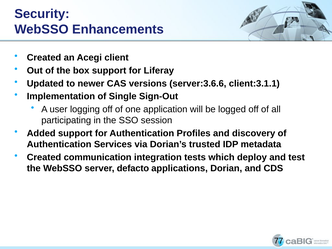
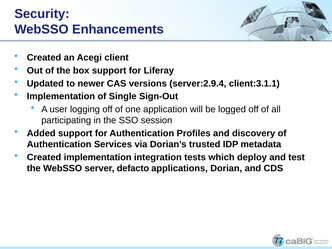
server:3.6.6: server:3.6.6 -> server:2.9.4
Created communication: communication -> implementation
